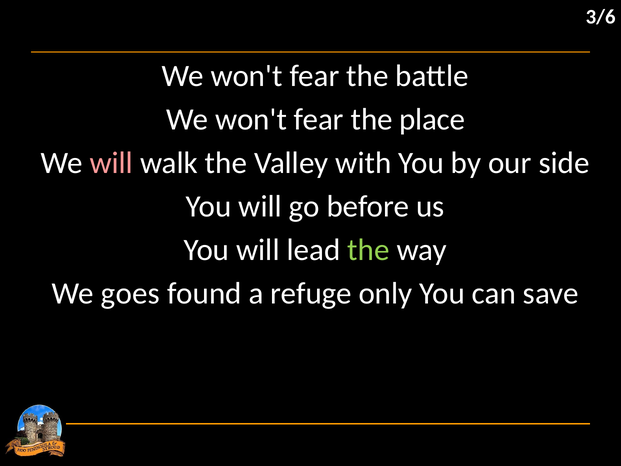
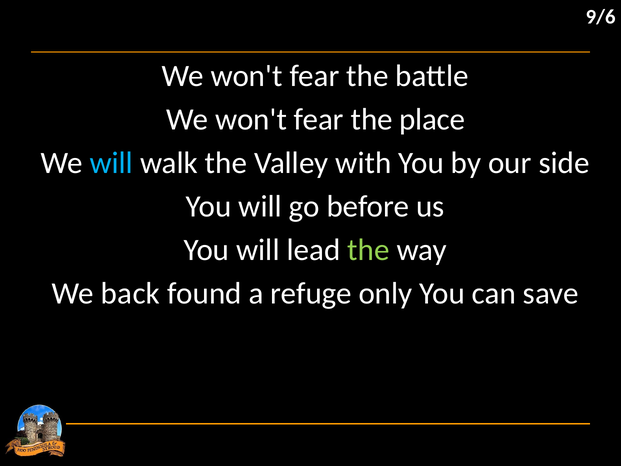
3/6: 3/6 -> 9/6
will at (111, 163) colour: pink -> light blue
goes: goes -> back
